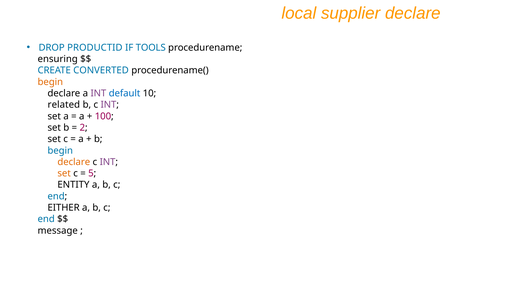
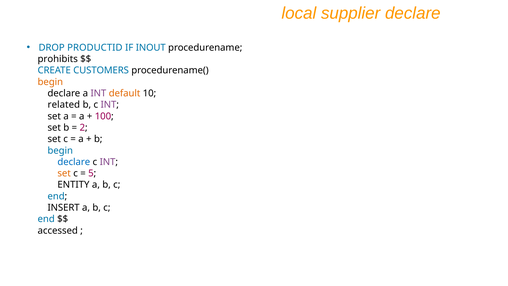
TOOLS: TOOLS -> INOUT
ensuring: ensuring -> prohibits
CONVERTED: CONVERTED -> CUSTOMERS
default colour: blue -> orange
declare at (74, 162) colour: orange -> blue
EITHER: EITHER -> INSERT
message: message -> accessed
